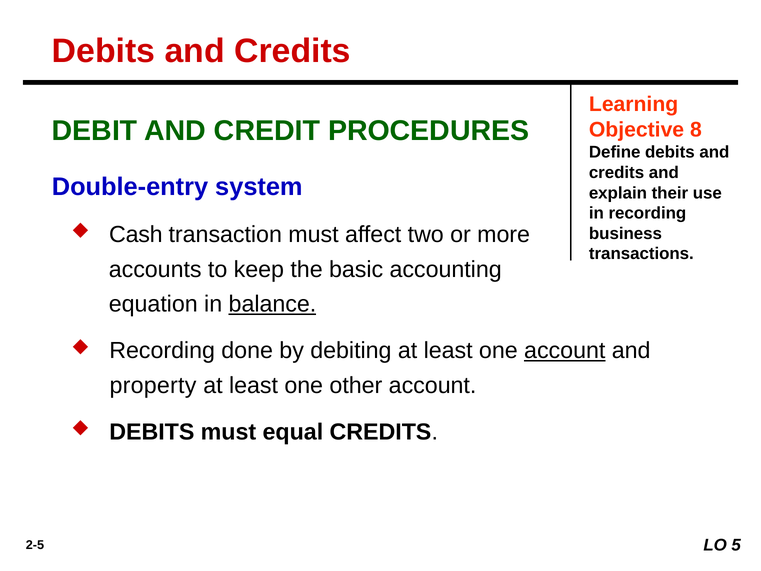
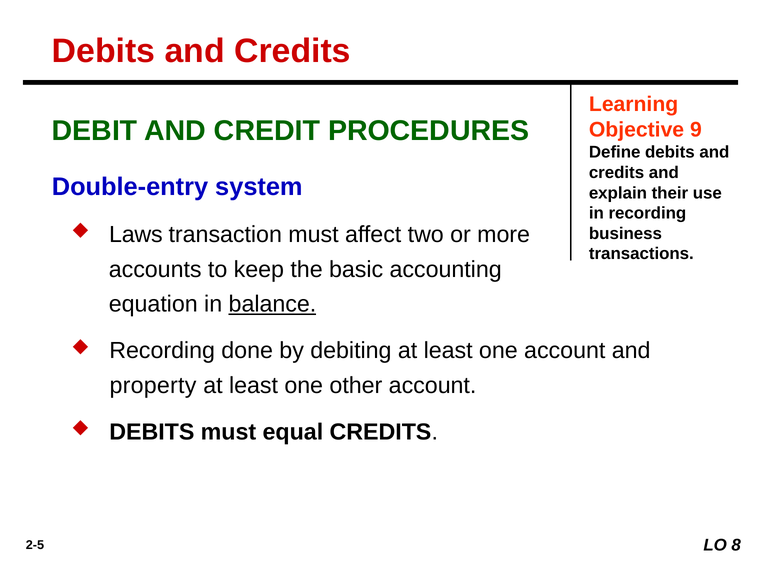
8: 8 -> 9
Cash: Cash -> Laws
account at (565, 351) underline: present -> none
5: 5 -> 8
